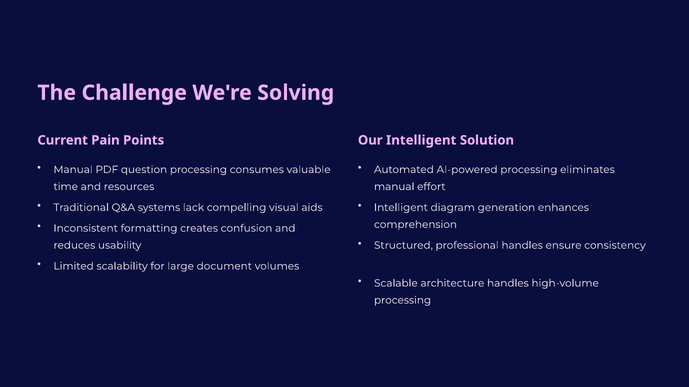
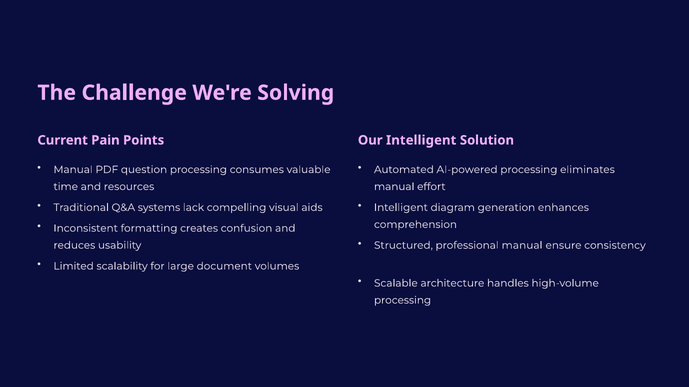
professional handles: handles -> manual
